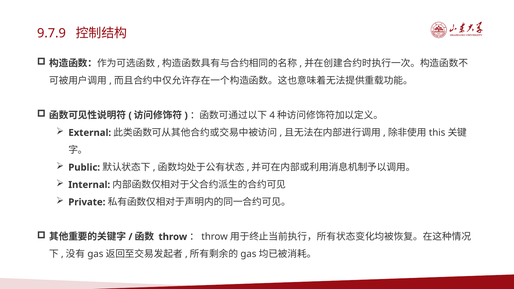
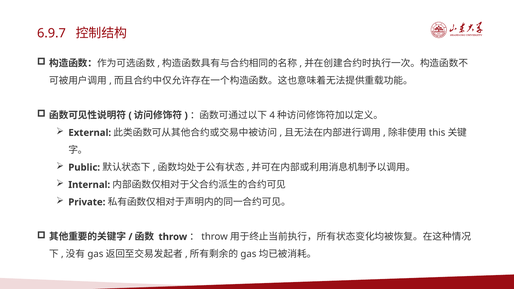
9.7.9: 9.7.9 -> 6.9.7
